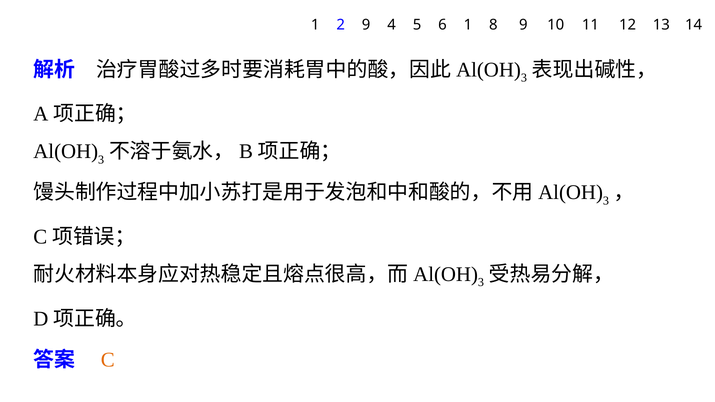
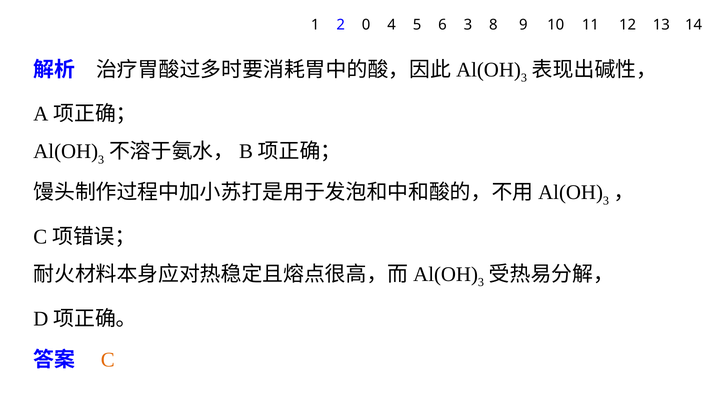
2 9: 9 -> 0
6 1: 1 -> 3
